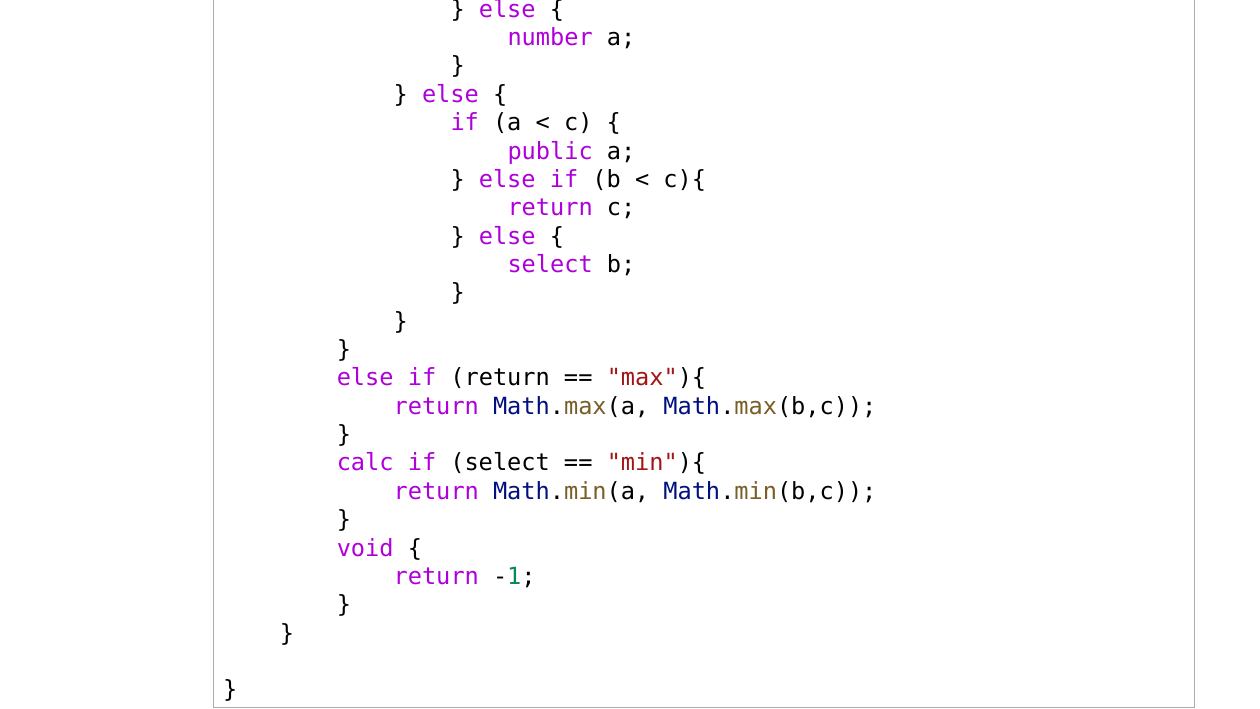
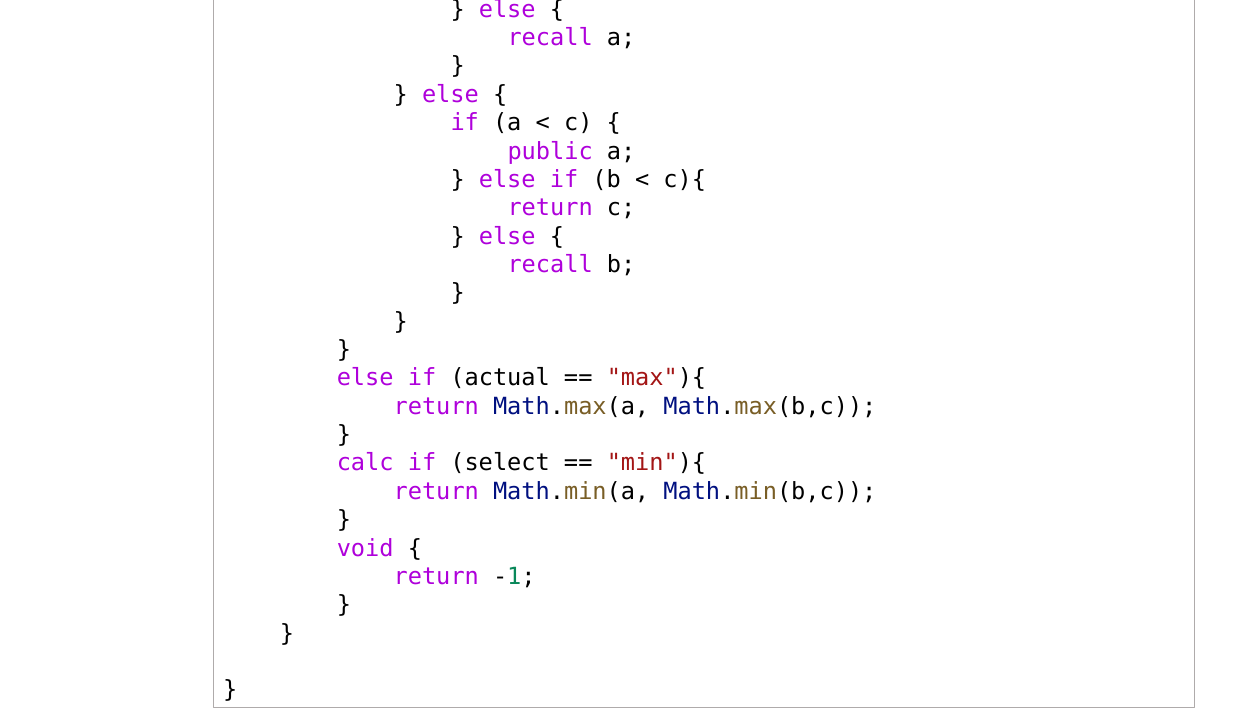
number at (550, 38): number -> recall
select at (550, 265): select -> recall
if return: return -> actual
